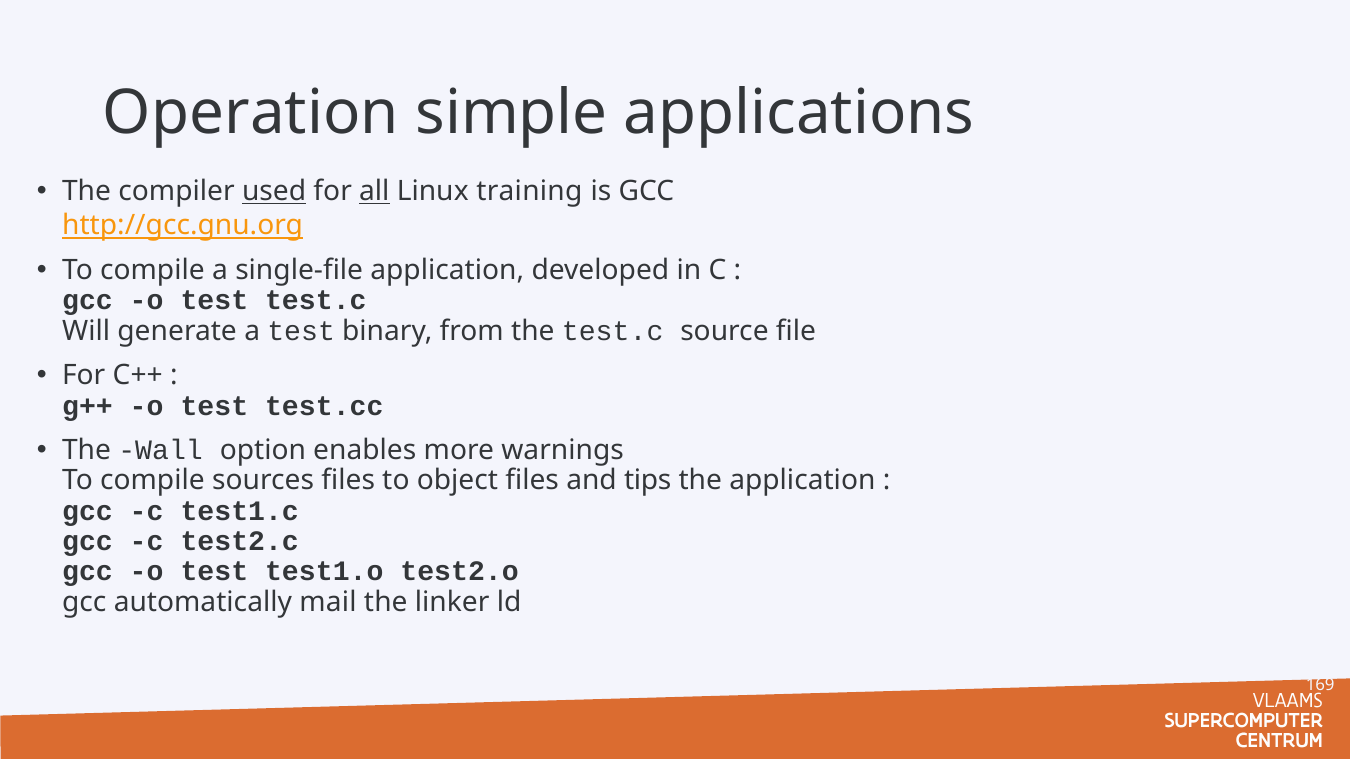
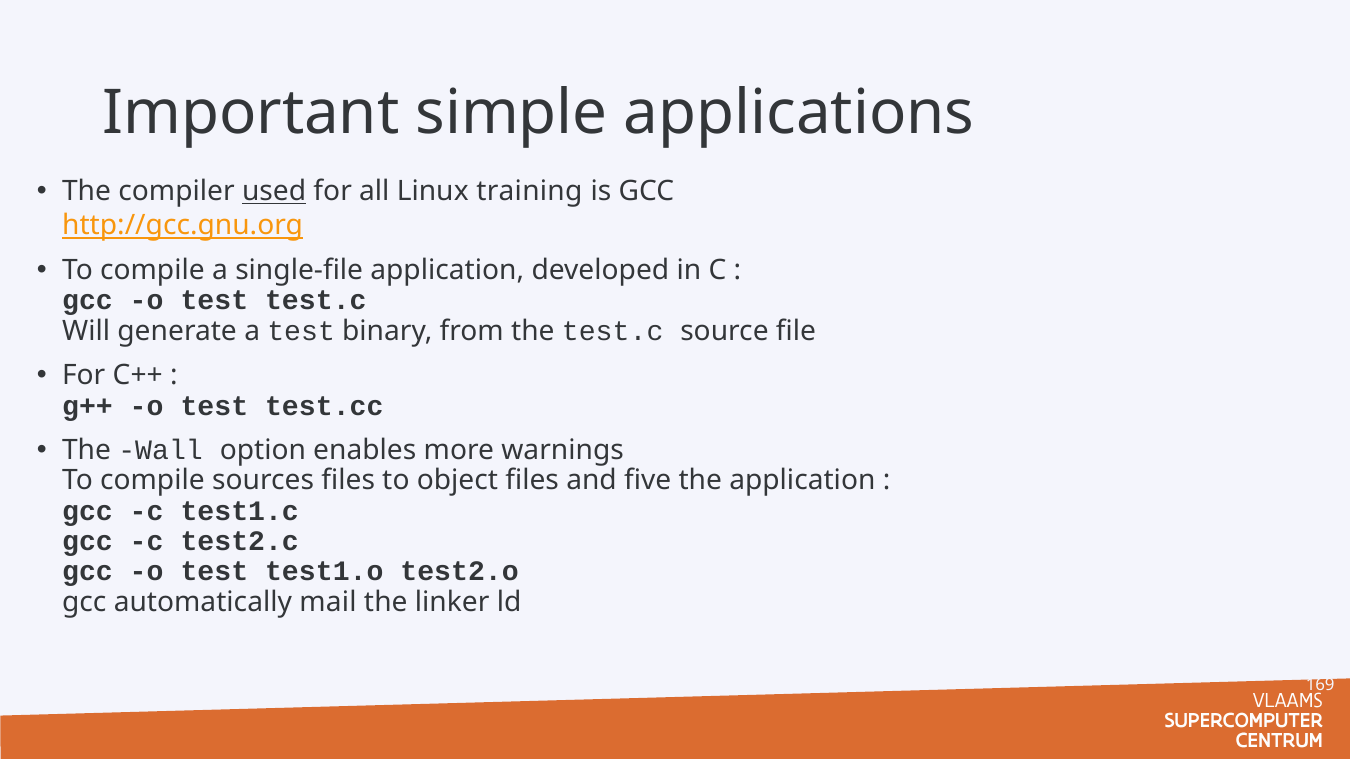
Operation: Operation -> Important
all underline: present -> none
tips: tips -> five
